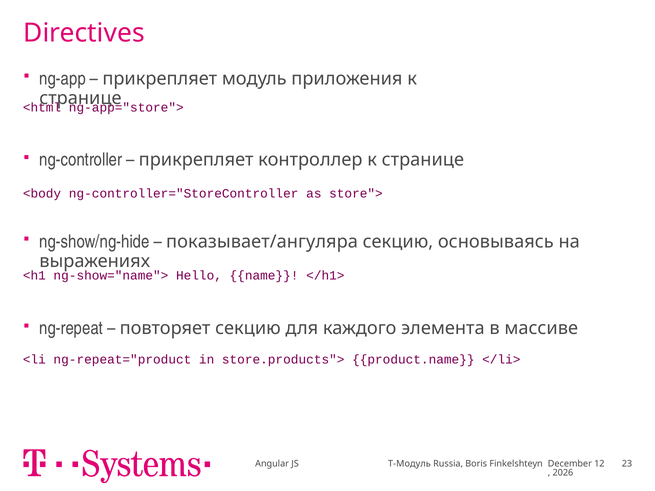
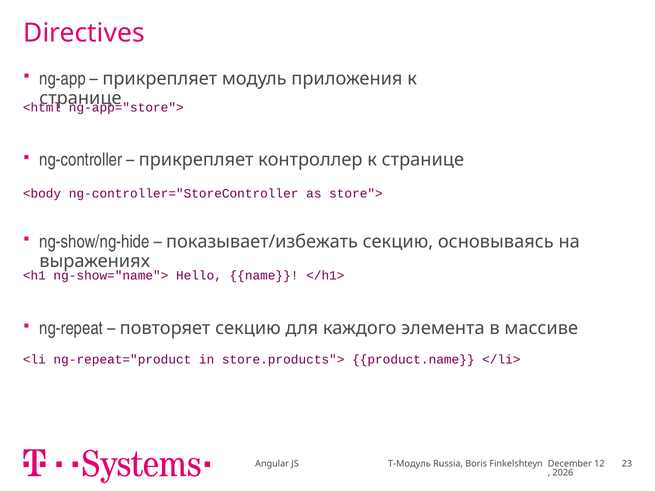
показывает/ангуляра: показывает/ангуляра -> показывает/избежать
